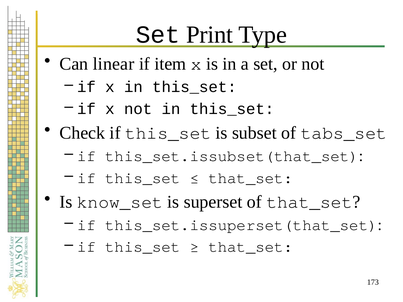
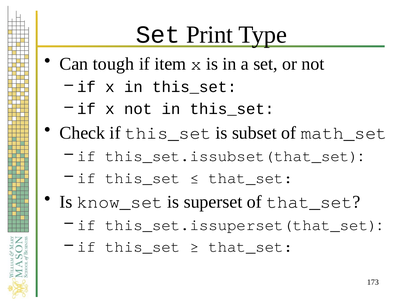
linear: linear -> tough
tabs_set: tabs_set -> math_set
